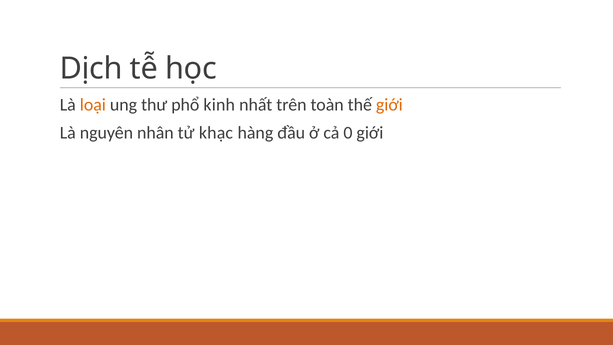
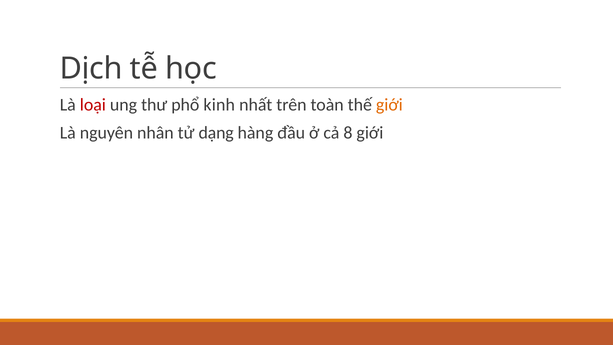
loại colour: orange -> red
khạc: khạc -> dạng
0: 0 -> 8
